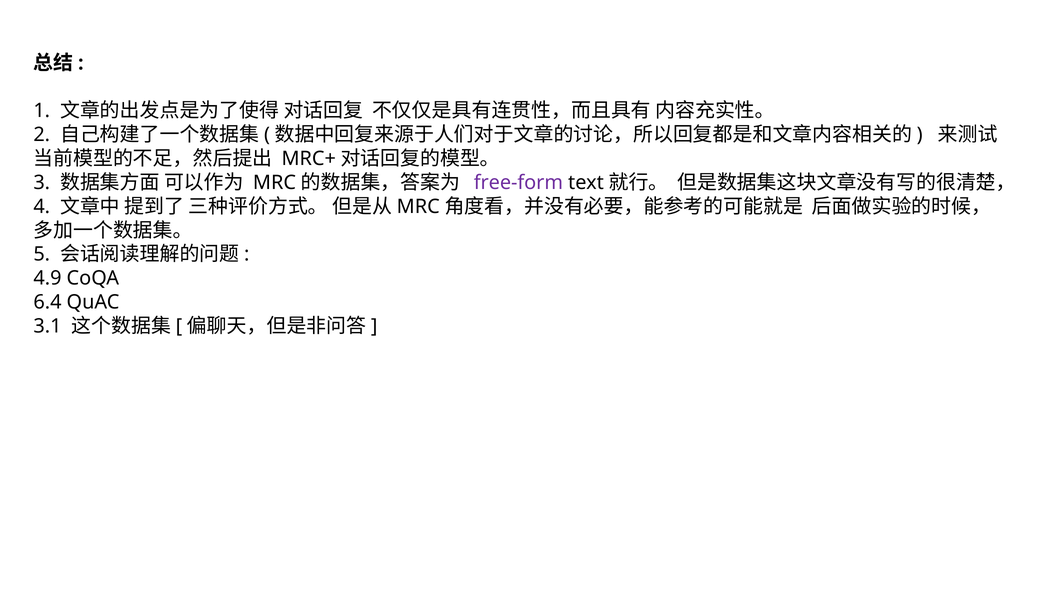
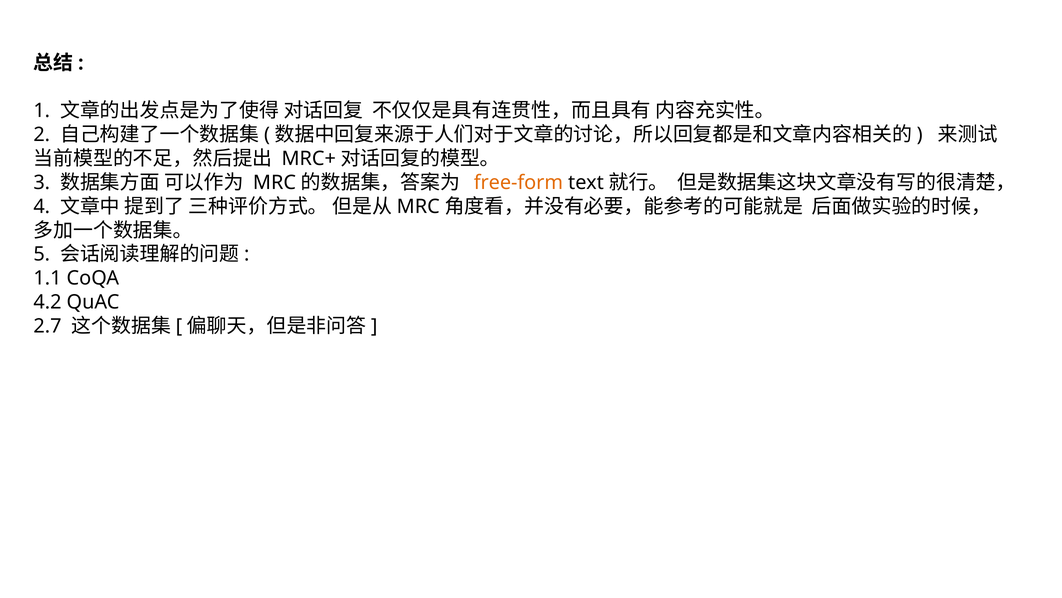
free-form colour: purple -> orange
4.9: 4.9 -> 1.1
6.4: 6.4 -> 4.2
3.1: 3.1 -> 2.7
